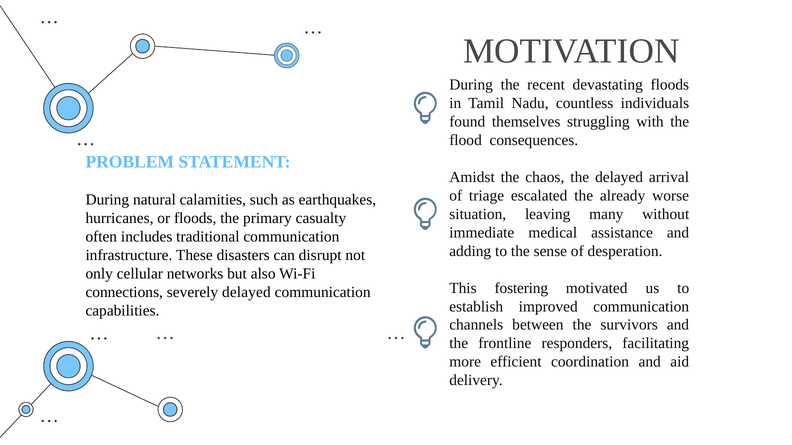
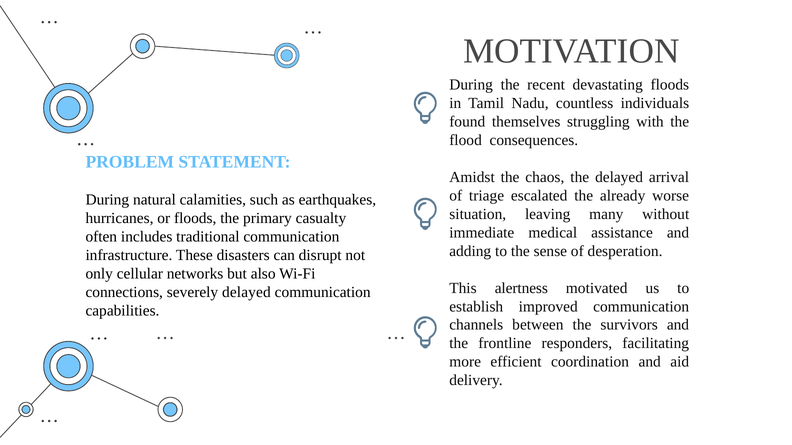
fostering: fostering -> alertness
